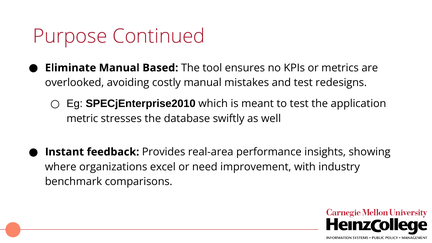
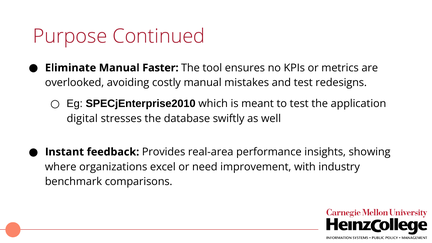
Based: Based -> Faster
metric: metric -> digital
